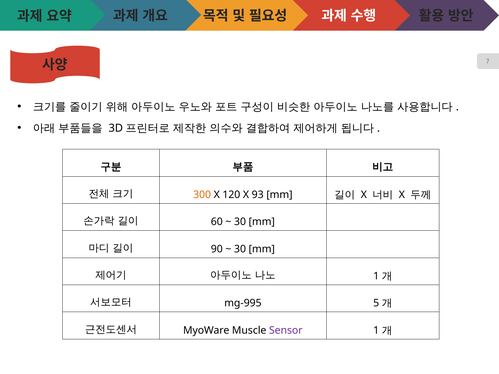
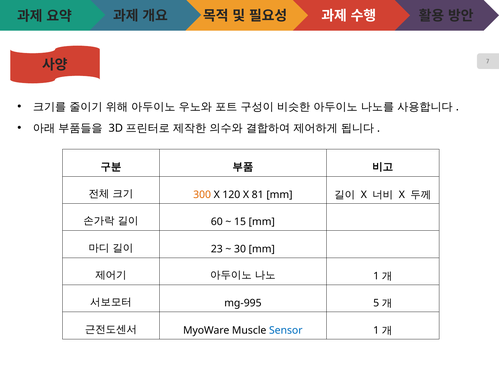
93: 93 -> 81
30 at (240, 222): 30 -> 15
90: 90 -> 23
Sensor colour: purple -> blue
